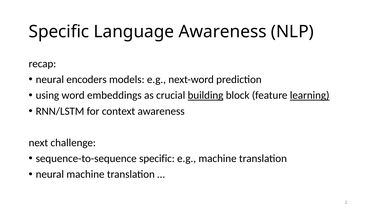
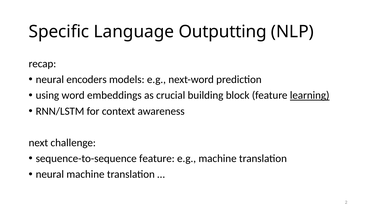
Language Awareness: Awareness -> Outputting
building underline: present -> none
sequence-to-sequence specific: specific -> feature
